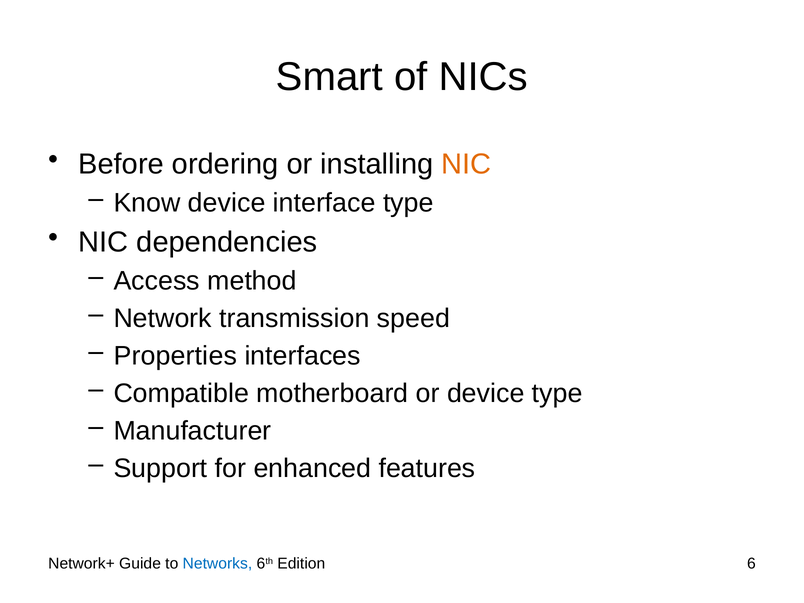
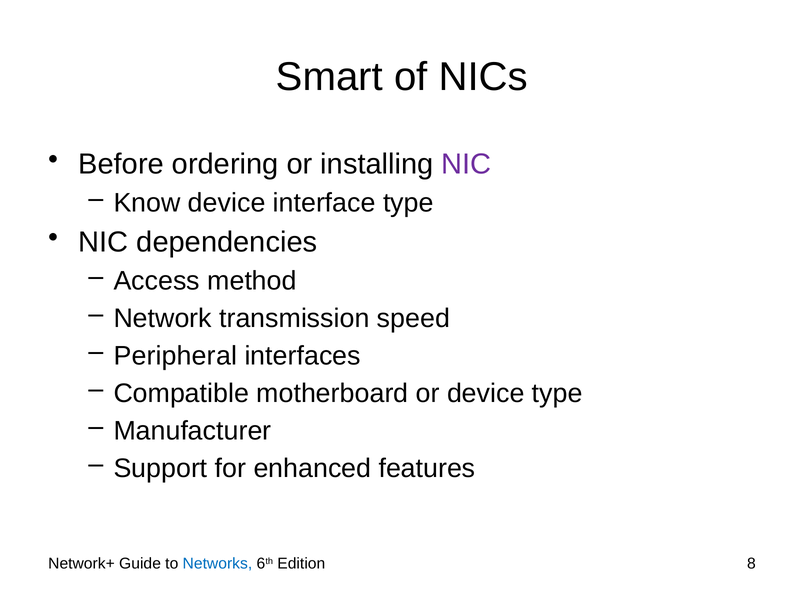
NIC at (466, 164) colour: orange -> purple
Properties: Properties -> Peripheral
6: 6 -> 8
